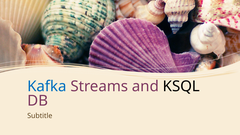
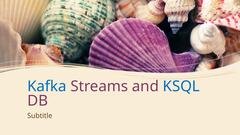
KSQL colour: black -> blue
